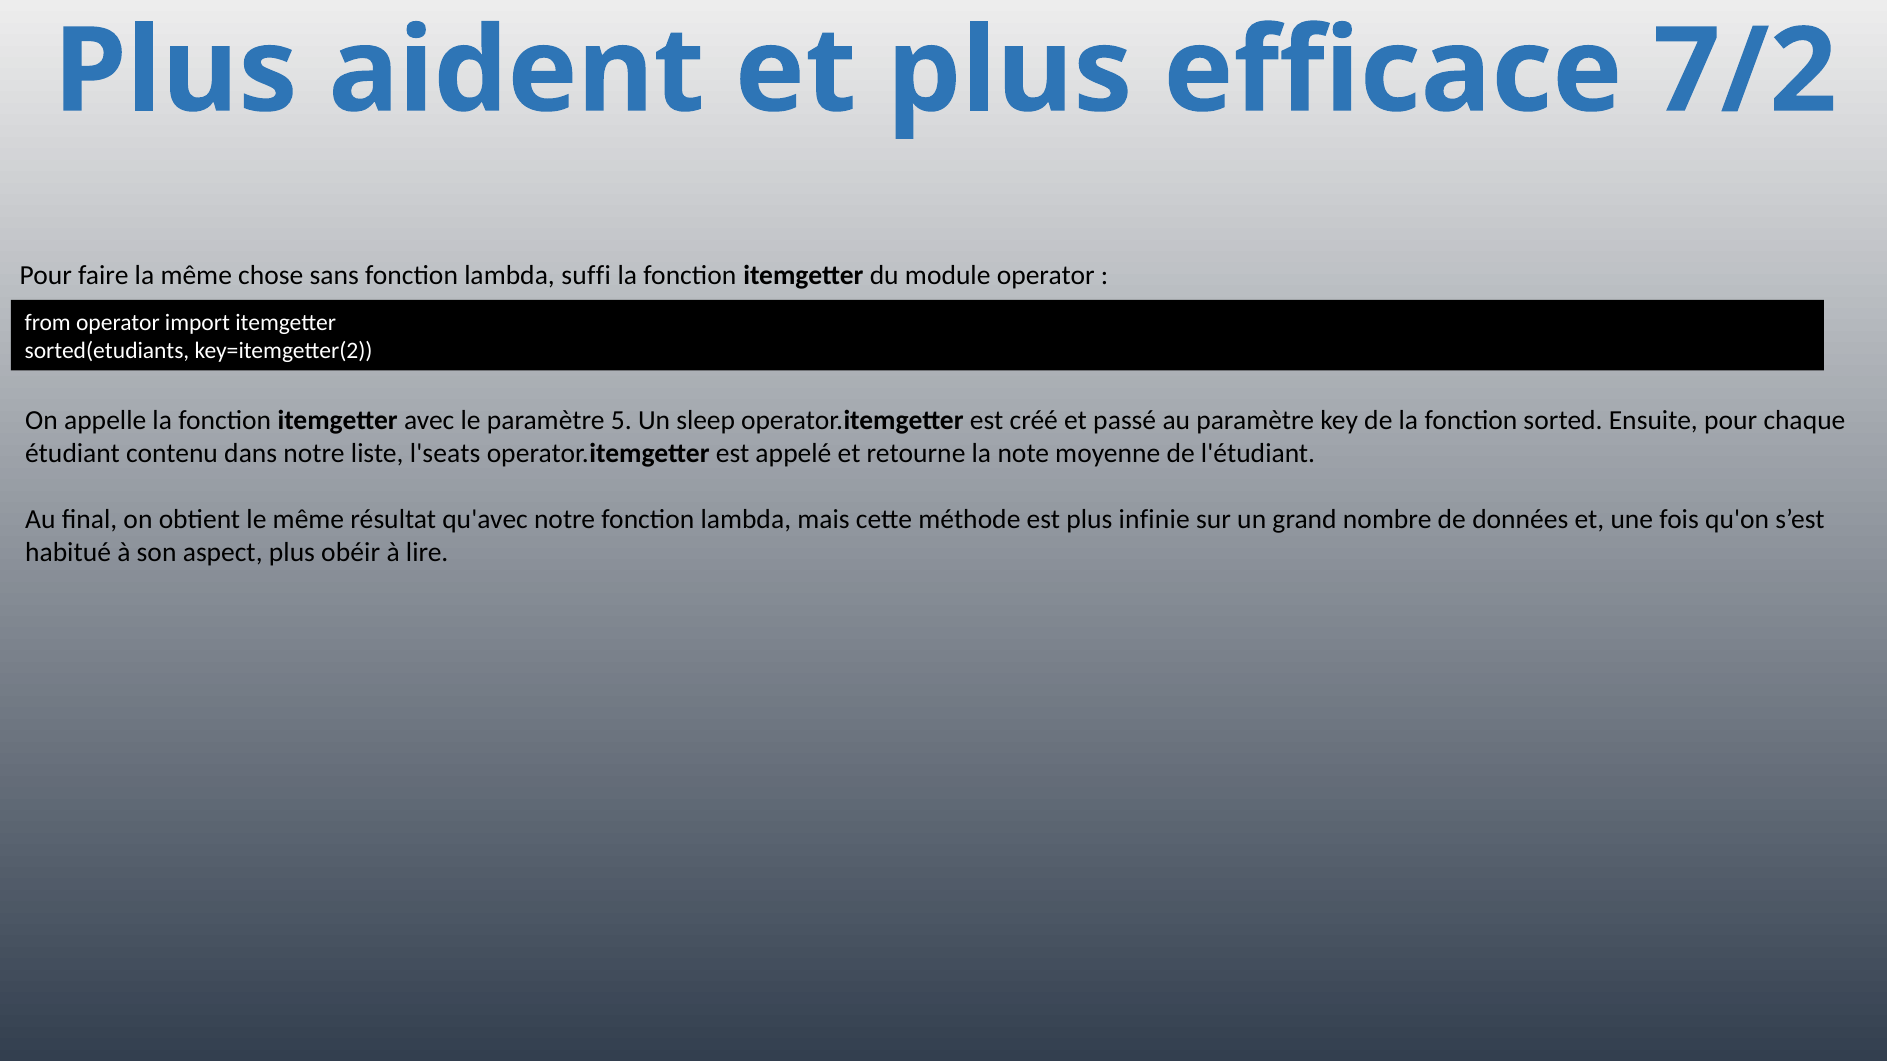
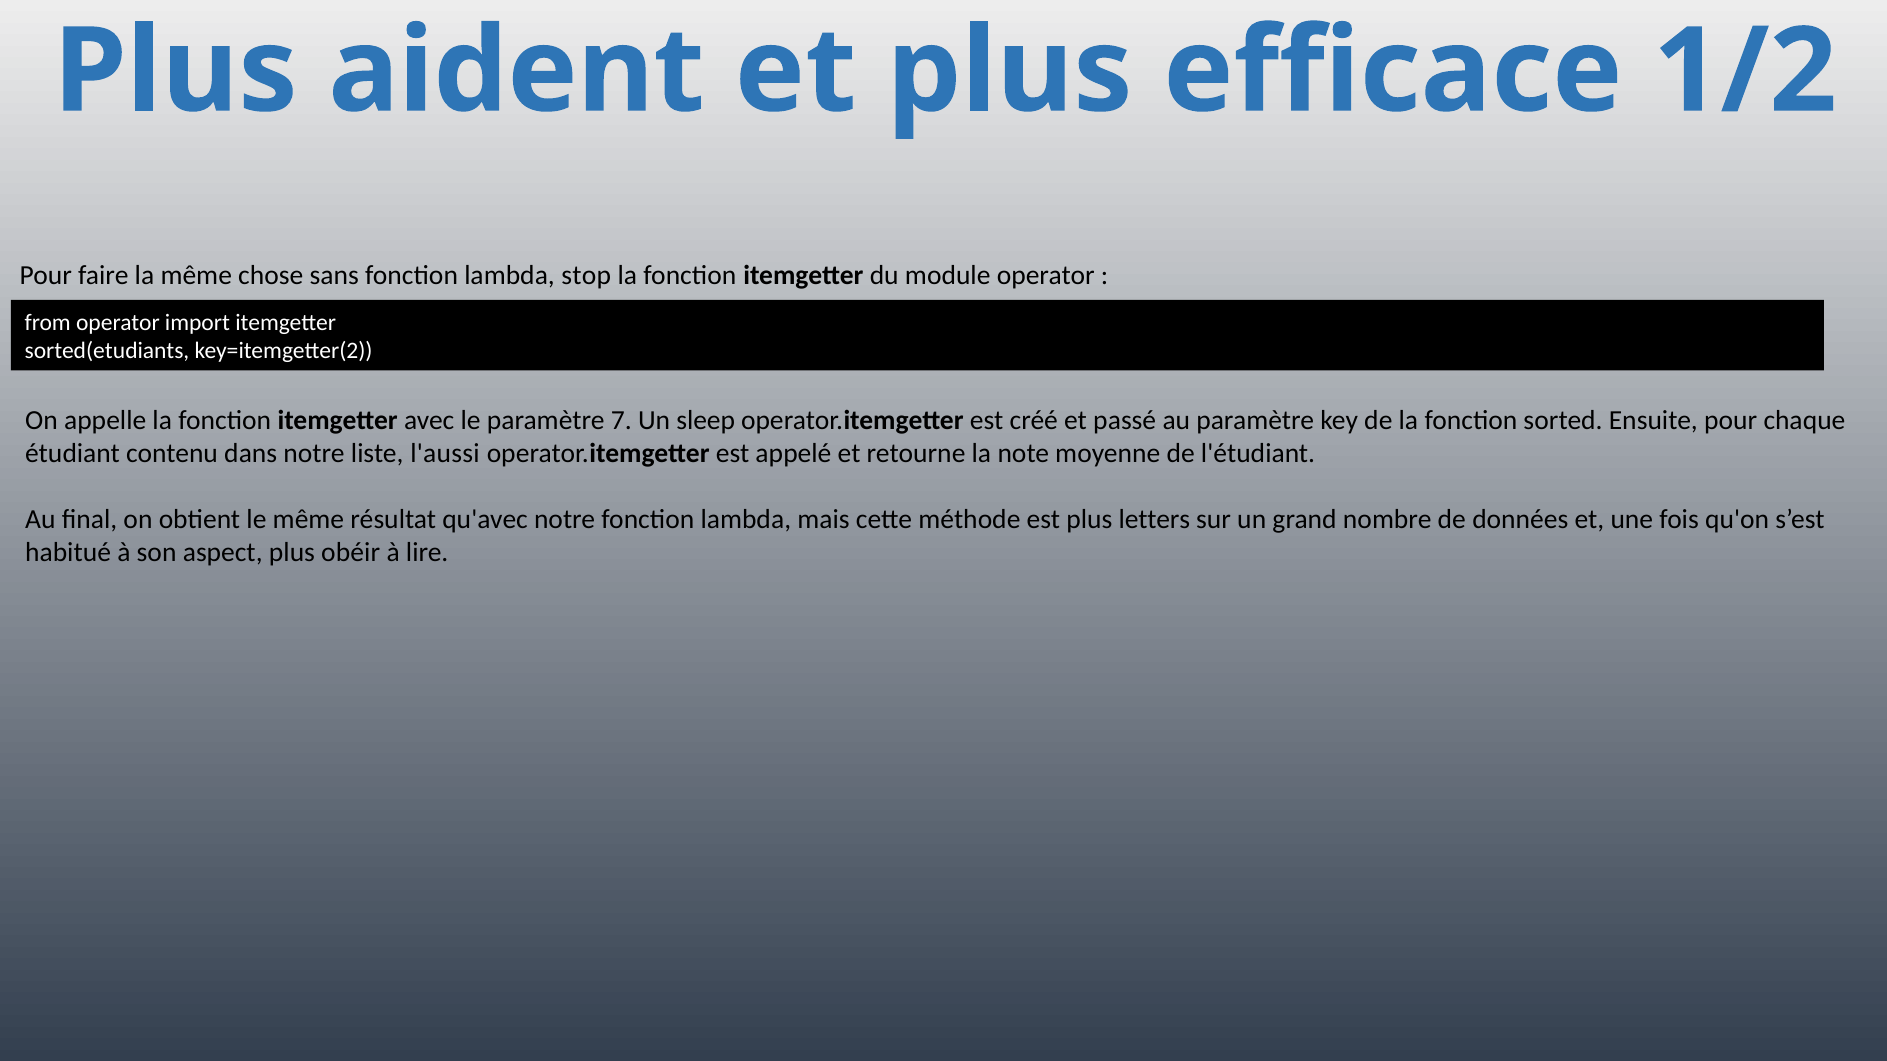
7/2: 7/2 -> 1/2
suffi: suffi -> stop
5: 5 -> 7
l'seats: l'seats -> l'aussi
infinie: infinie -> letters
